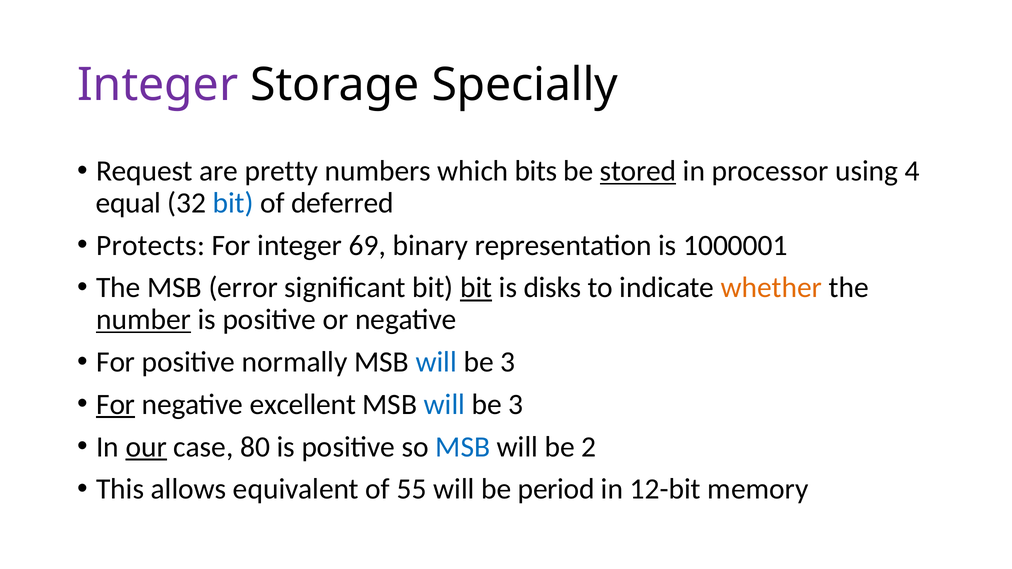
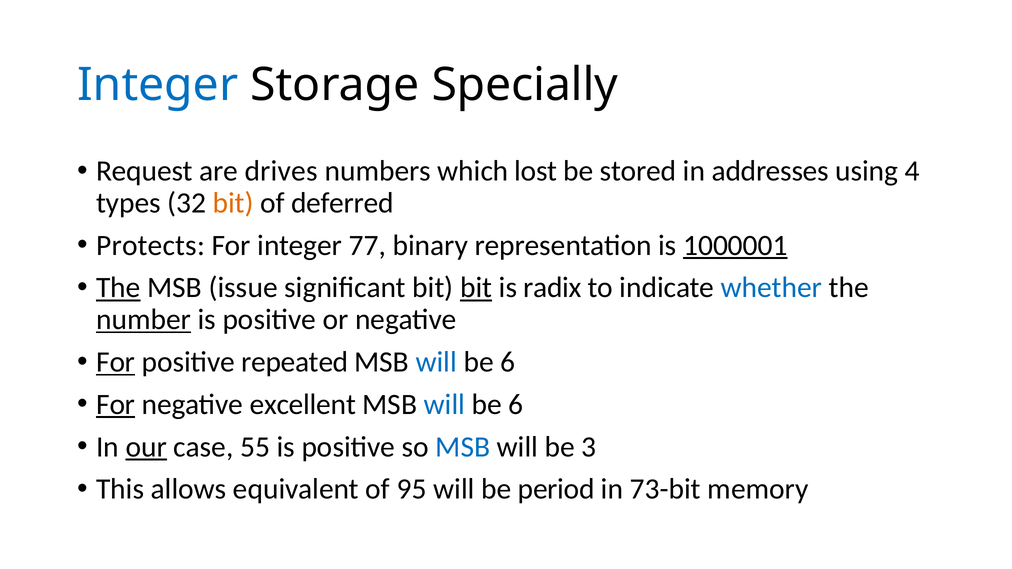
Integer at (158, 85) colour: purple -> blue
pretty: pretty -> drives
bits: bits -> lost
stored underline: present -> none
processor: processor -> addresses
equal: equal -> types
bit at (233, 203) colour: blue -> orange
69: 69 -> 77
1000001 underline: none -> present
The at (118, 288) underline: none -> present
error: error -> issue
disks: disks -> radix
whether colour: orange -> blue
For at (116, 362) underline: none -> present
normally: normally -> repeated
3 at (508, 362): 3 -> 6
3 at (516, 405): 3 -> 6
80: 80 -> 55
2: 2 -> 3
55: 55 -> 95
12-bit: 12-bit -> 73-bit
